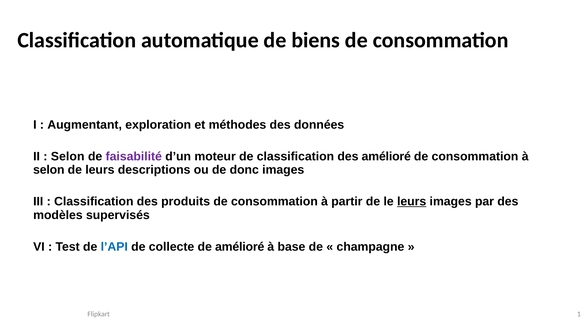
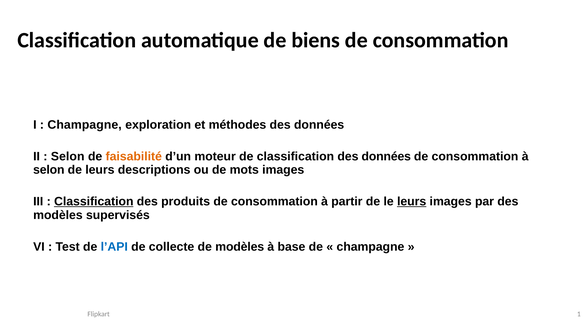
Augmentant at (85, 125): Augmentant -> Champagne
faisabilité colour: purple -> orange
classification des amélioré: amélioré -> données
donc: donc -> mots
Classification at (94, 202) underline: none -> present
de amélioré: amélioré -> modèles
